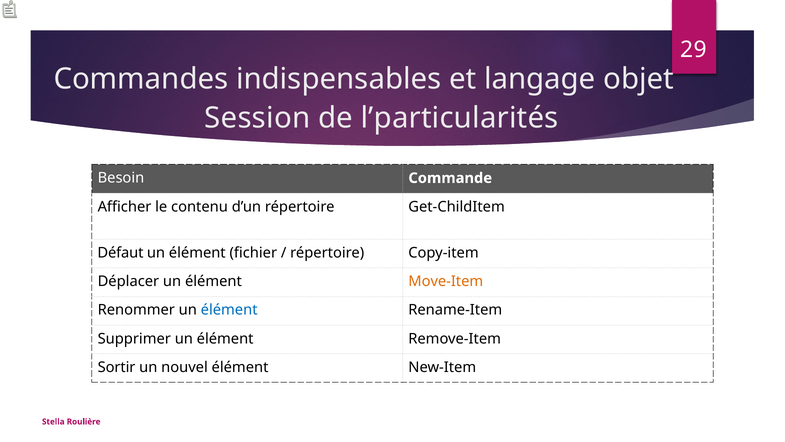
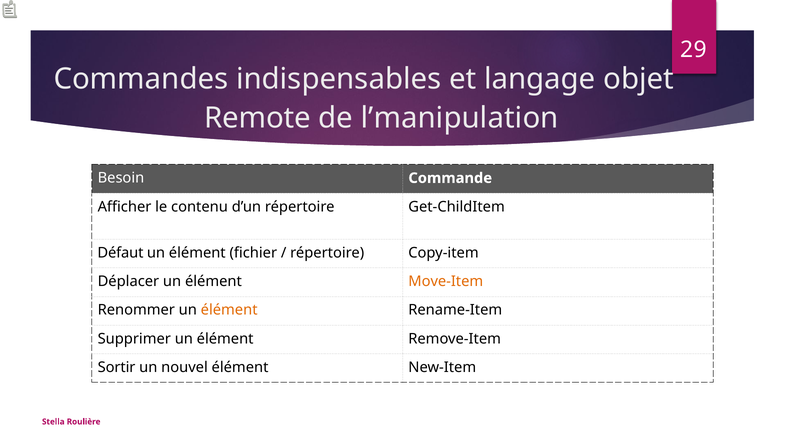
Session: Session -> Remote
l’particularités: l’particularités -> l’manipulation
élément at (229, 310) colour: blue -> orange
